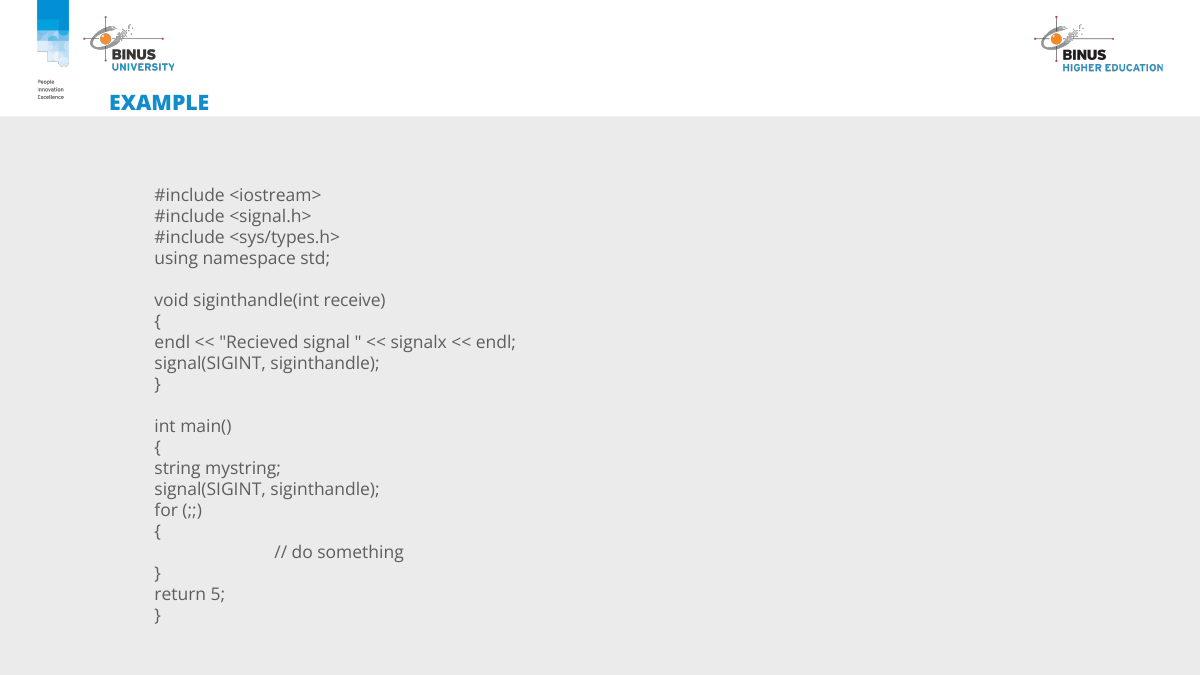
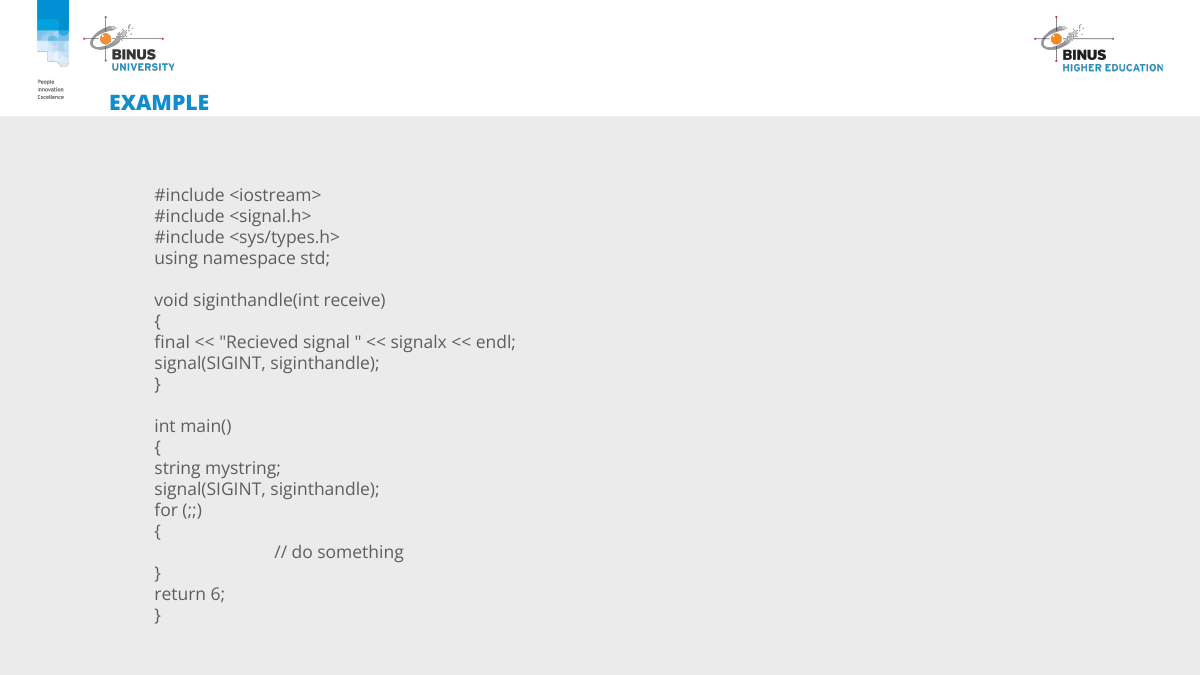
endl at (172, 343): endl -> final
5: 5 -> 6
